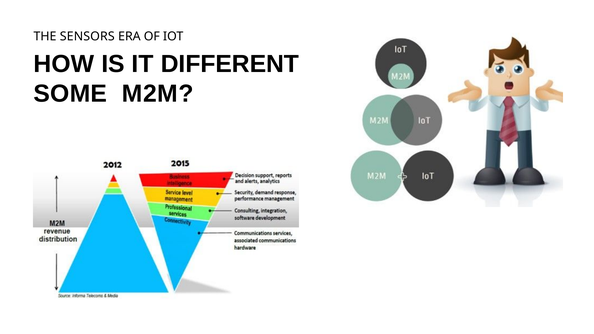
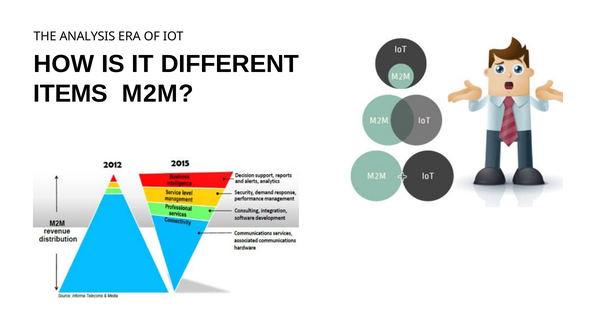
SENSORS: SENSORS -> ANALYSIS
SOME: SOME -> ITEMS
